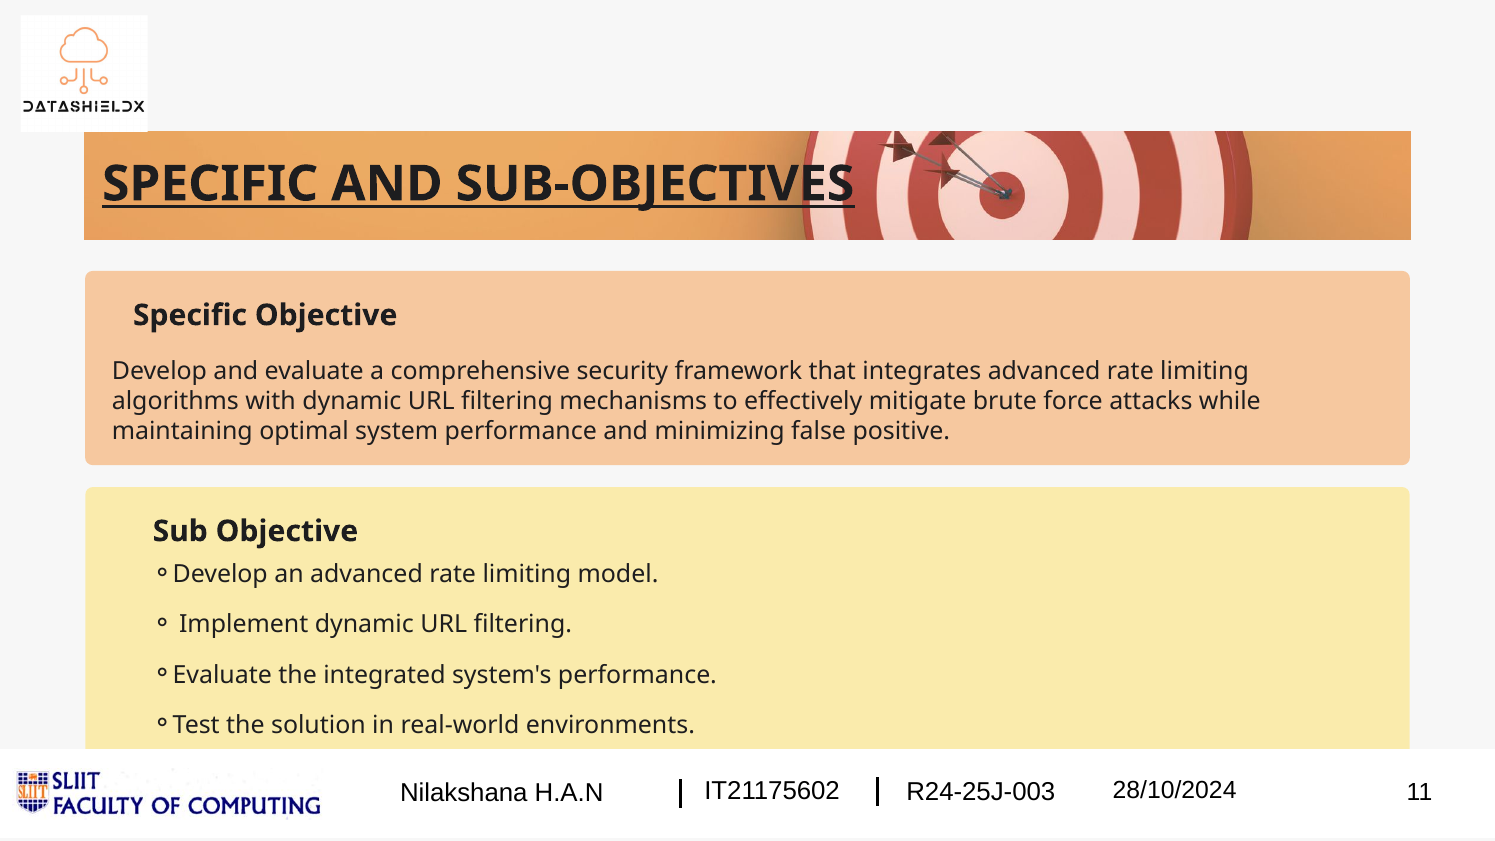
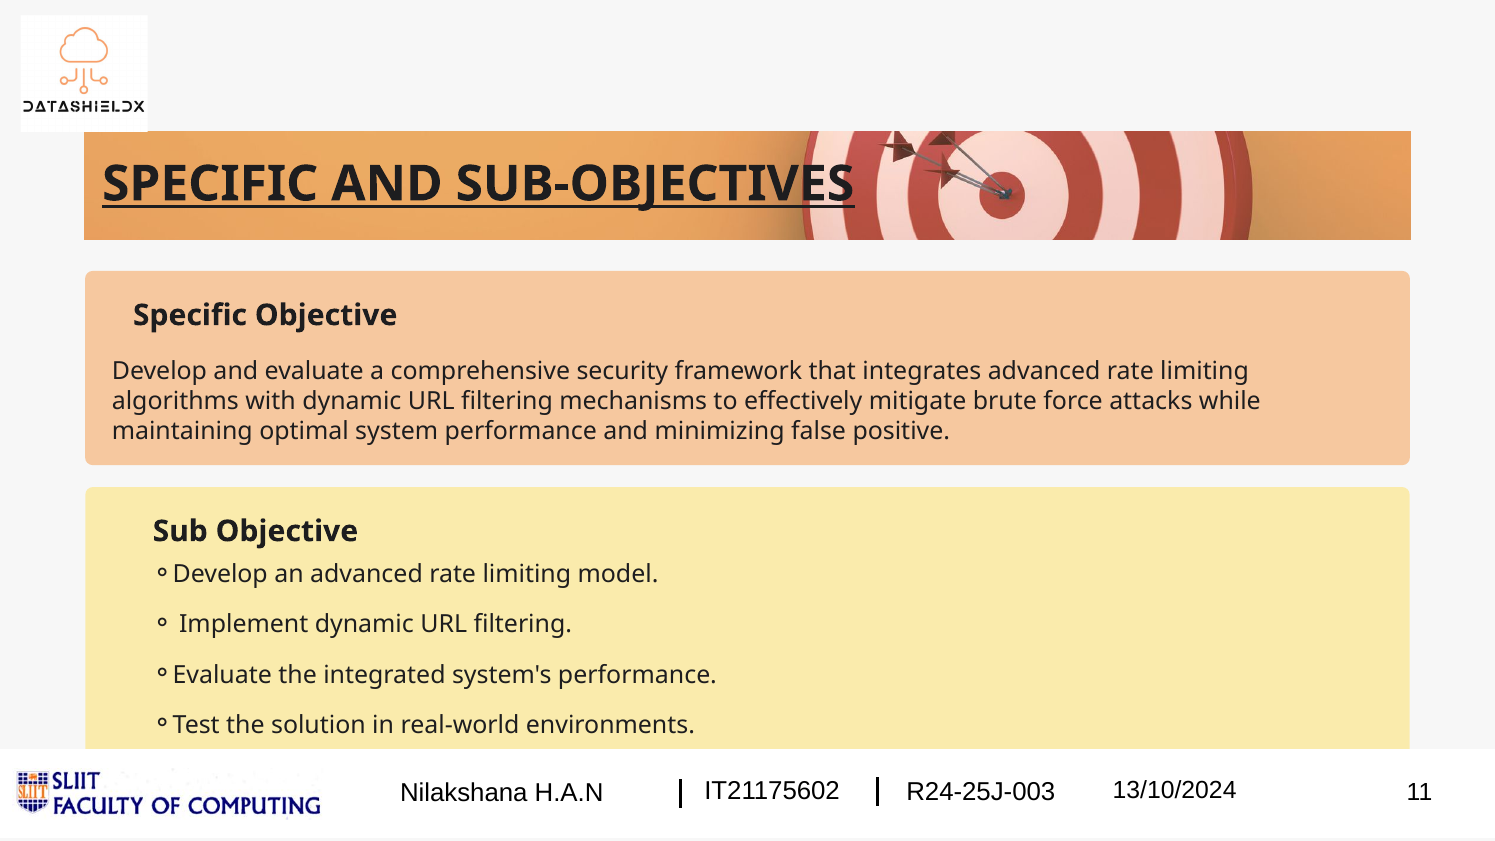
28/10/2024: 28/10/2024 -> 13/10/2024
